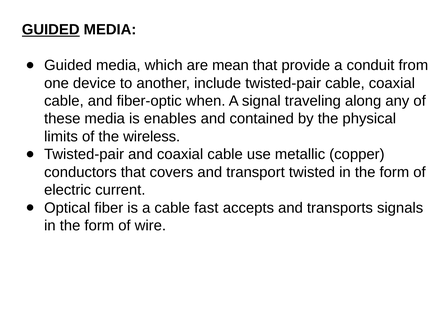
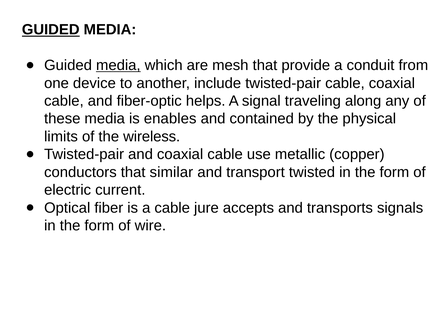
media at (118, 65) underline: none -> present
mean: mean -> mesh
when: when -> helps
covers: covers -> similar
fast: fast -> jure
